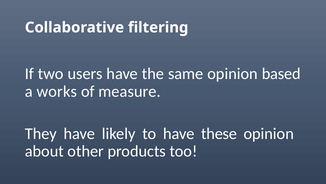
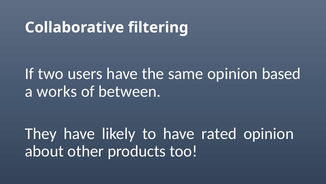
measure: measure -> between
these: these -> rated
